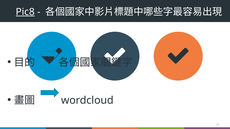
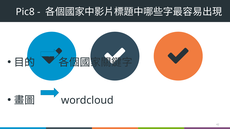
Pic8 underline: present -> none
